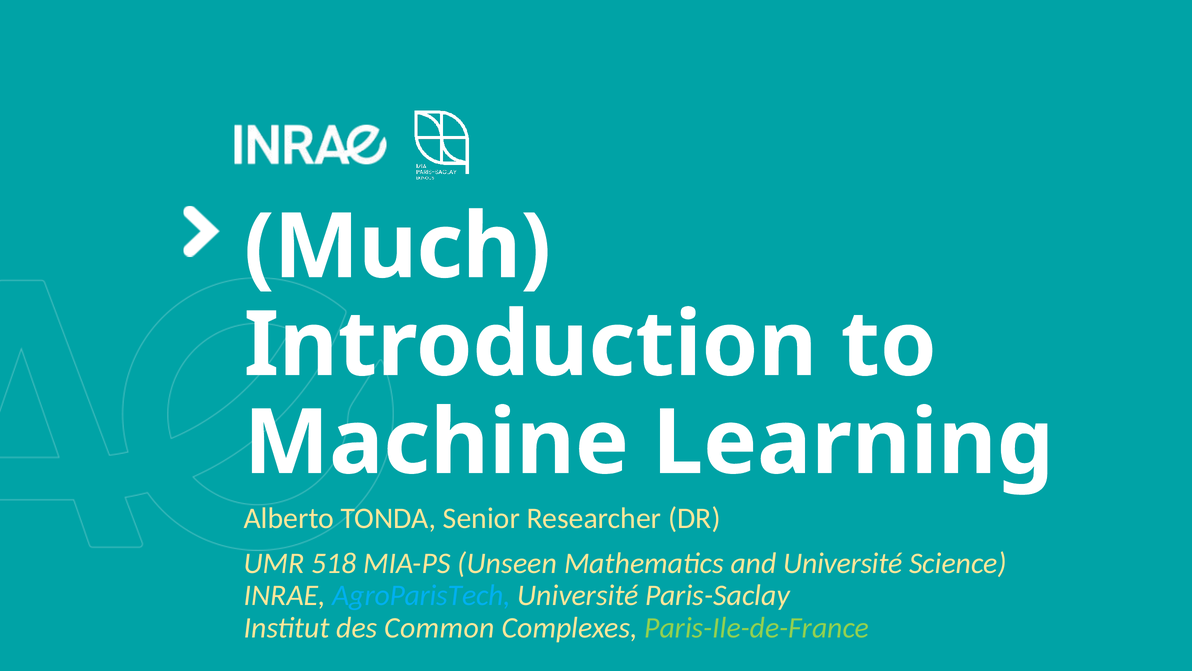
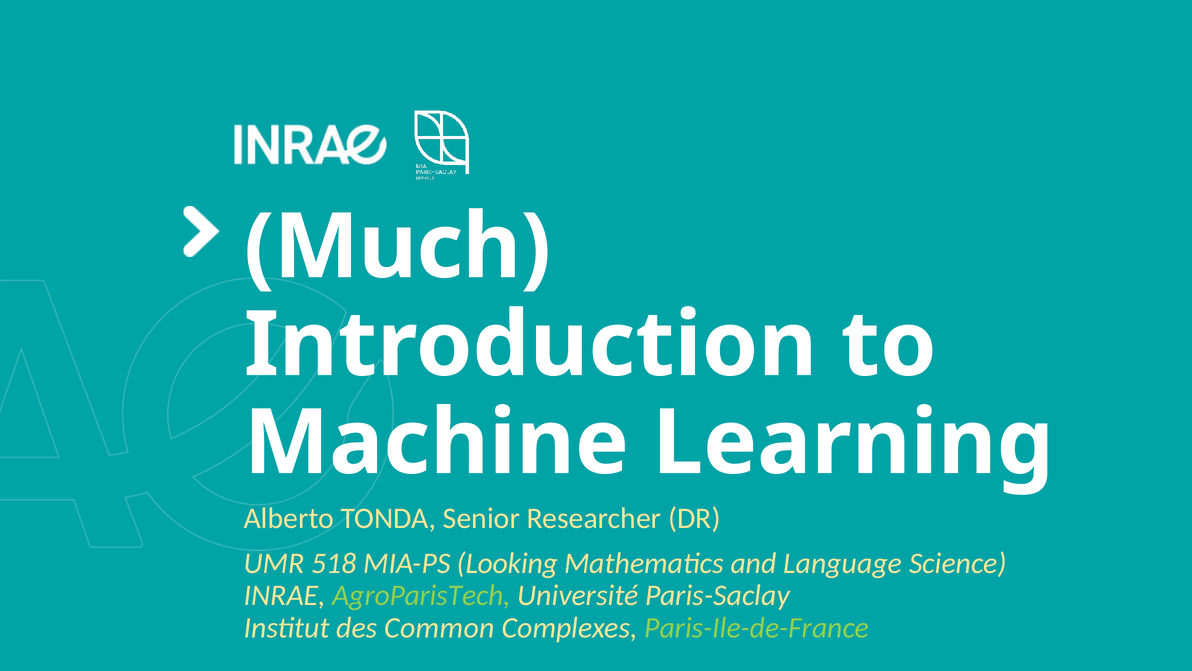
Unseen: Unseen -> Looking
and Université: Université -> Language
AgroParisTech colour: light blue -> light green
